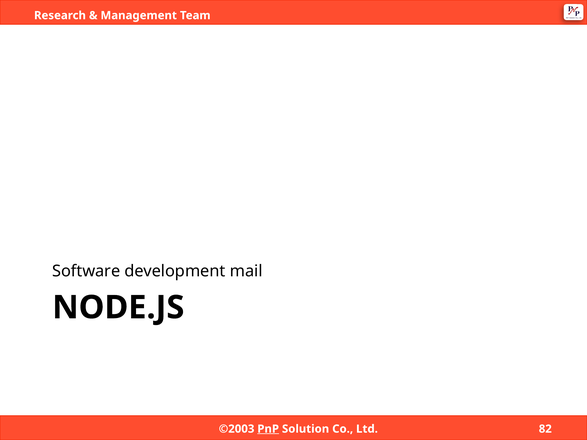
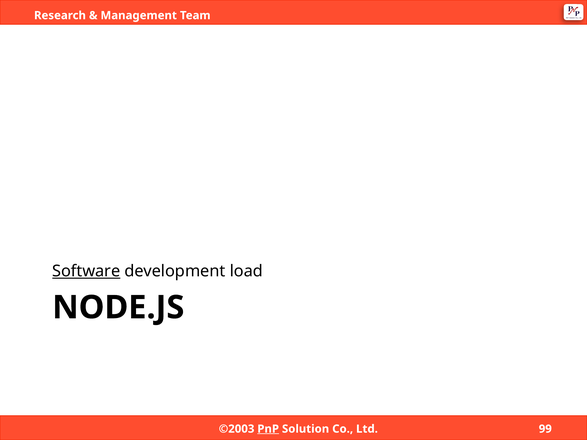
Software underline: none -> present
mail: mail -> load
82: 82 -> 99
